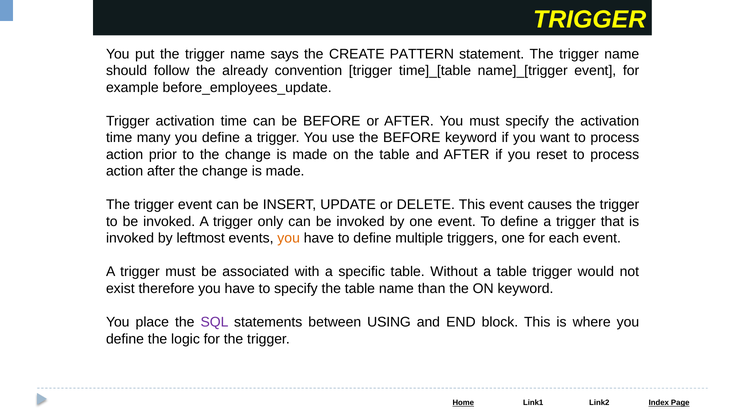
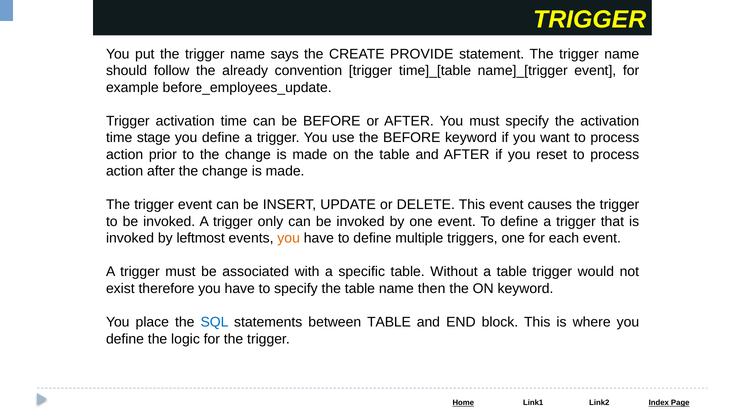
PATTERN: PATTERN -> PROVIDE
many: many -> stage
than: than -> then
SQL colour: purple -> blue
between USING: USING -> TABLE
